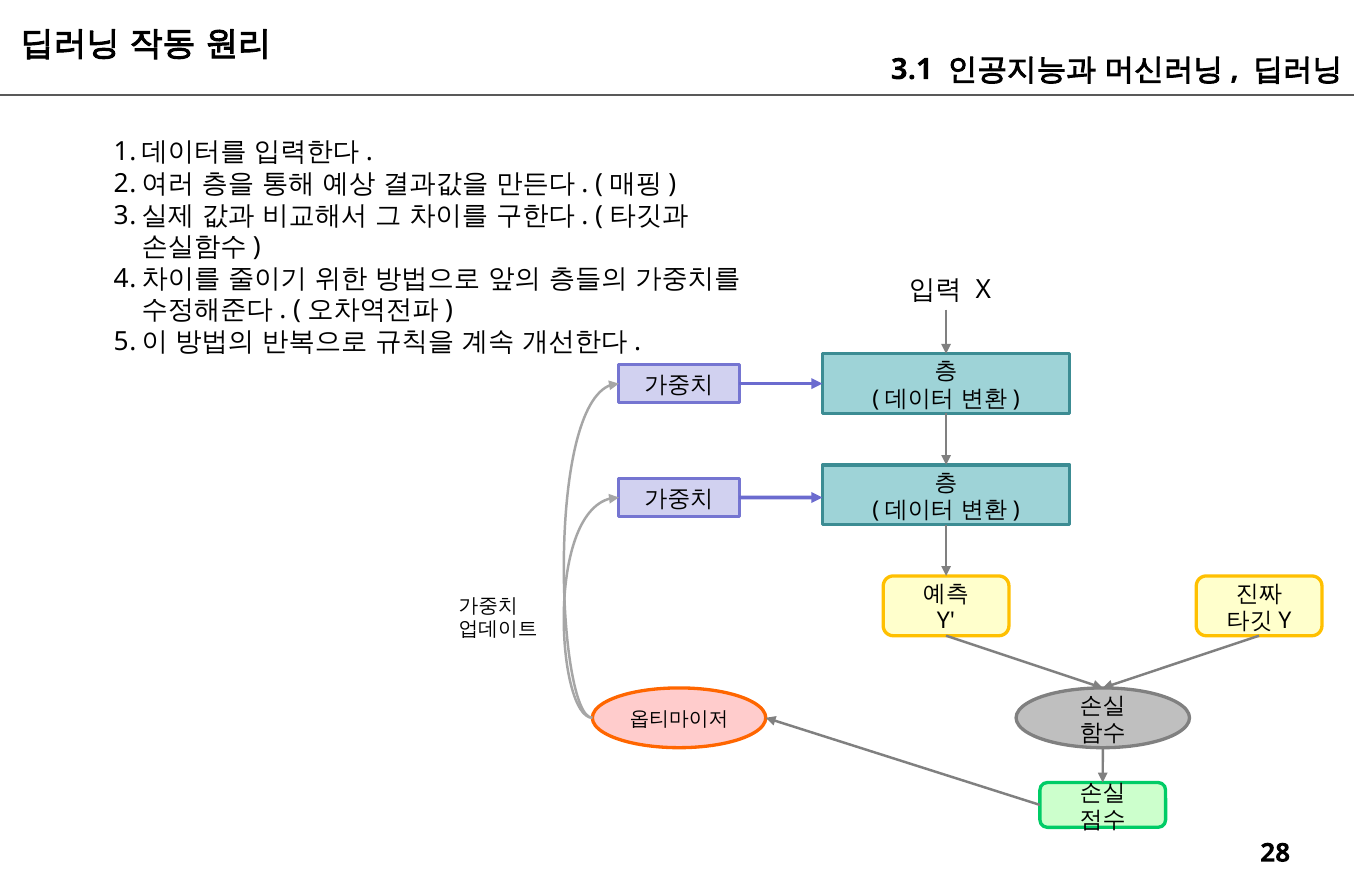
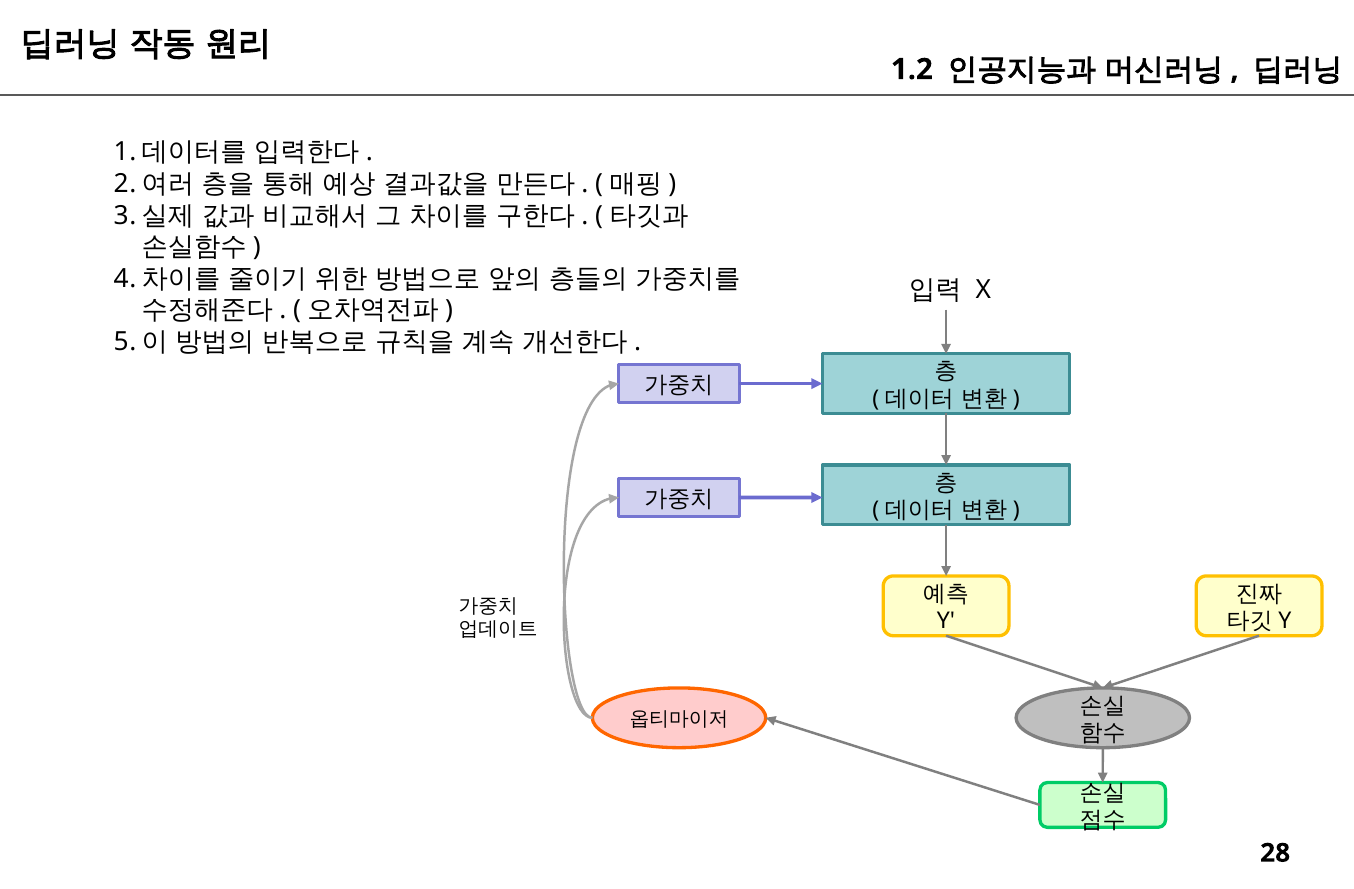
3.1: 3.1 -> 1.2
